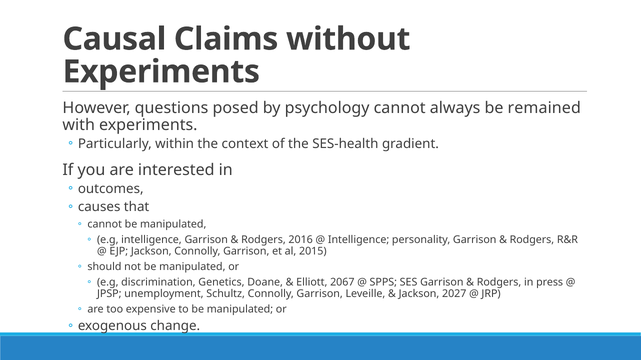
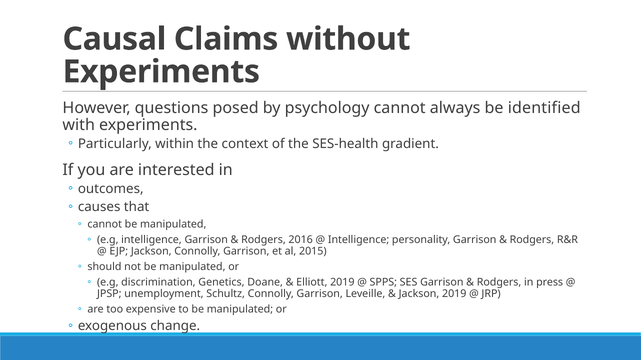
remained: remained -> identified
Elliott 2067: 2067 -> 2019
Jackson 2027: 2027 -> 2019
